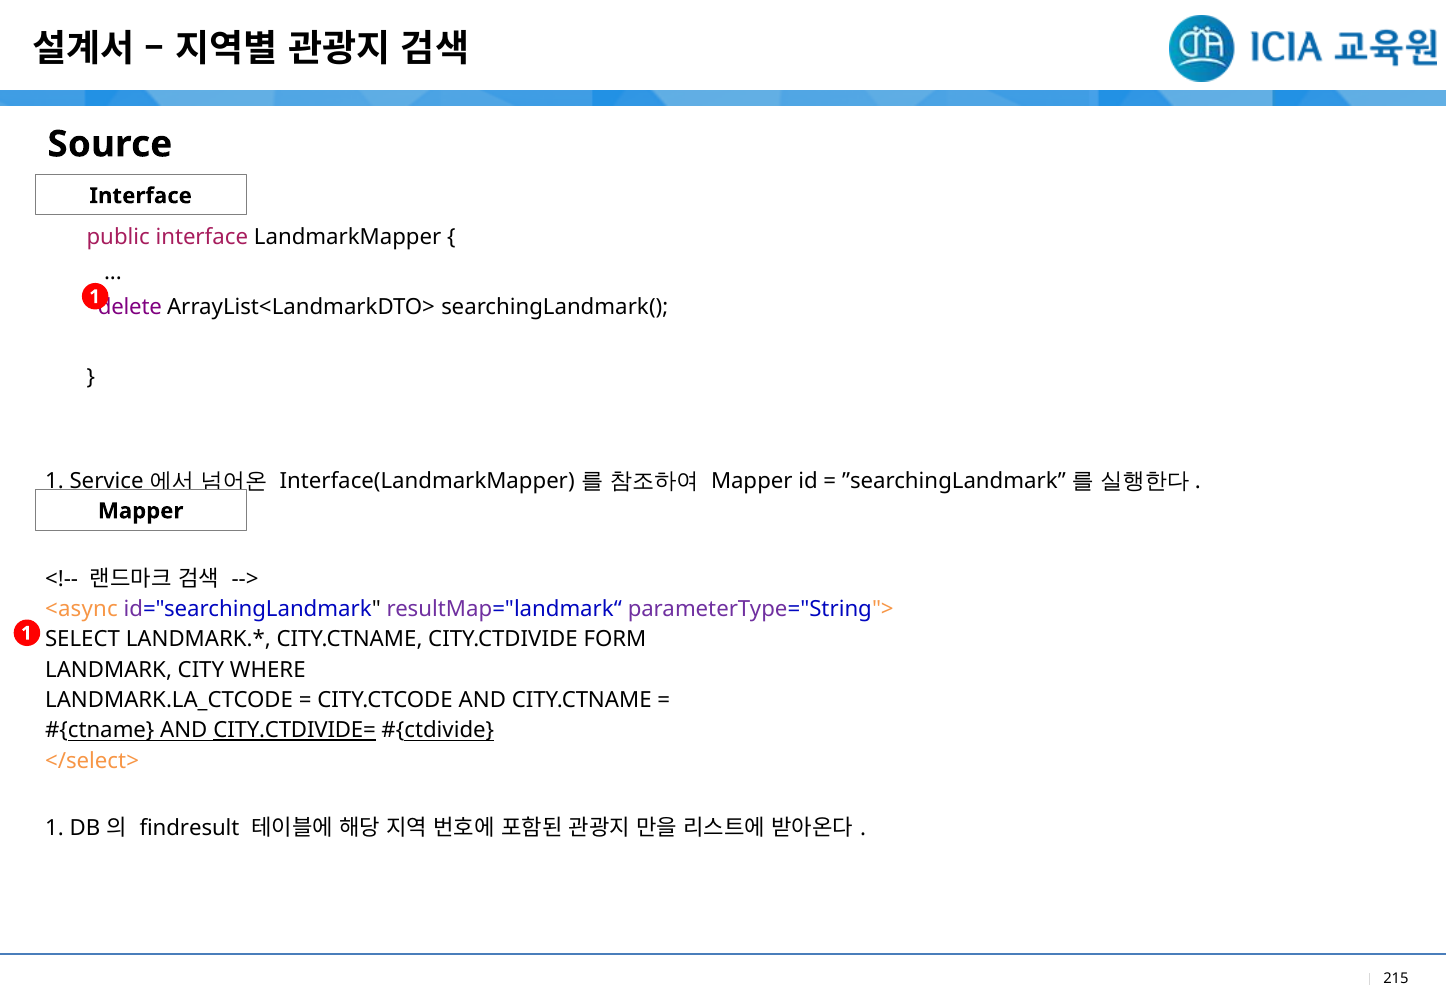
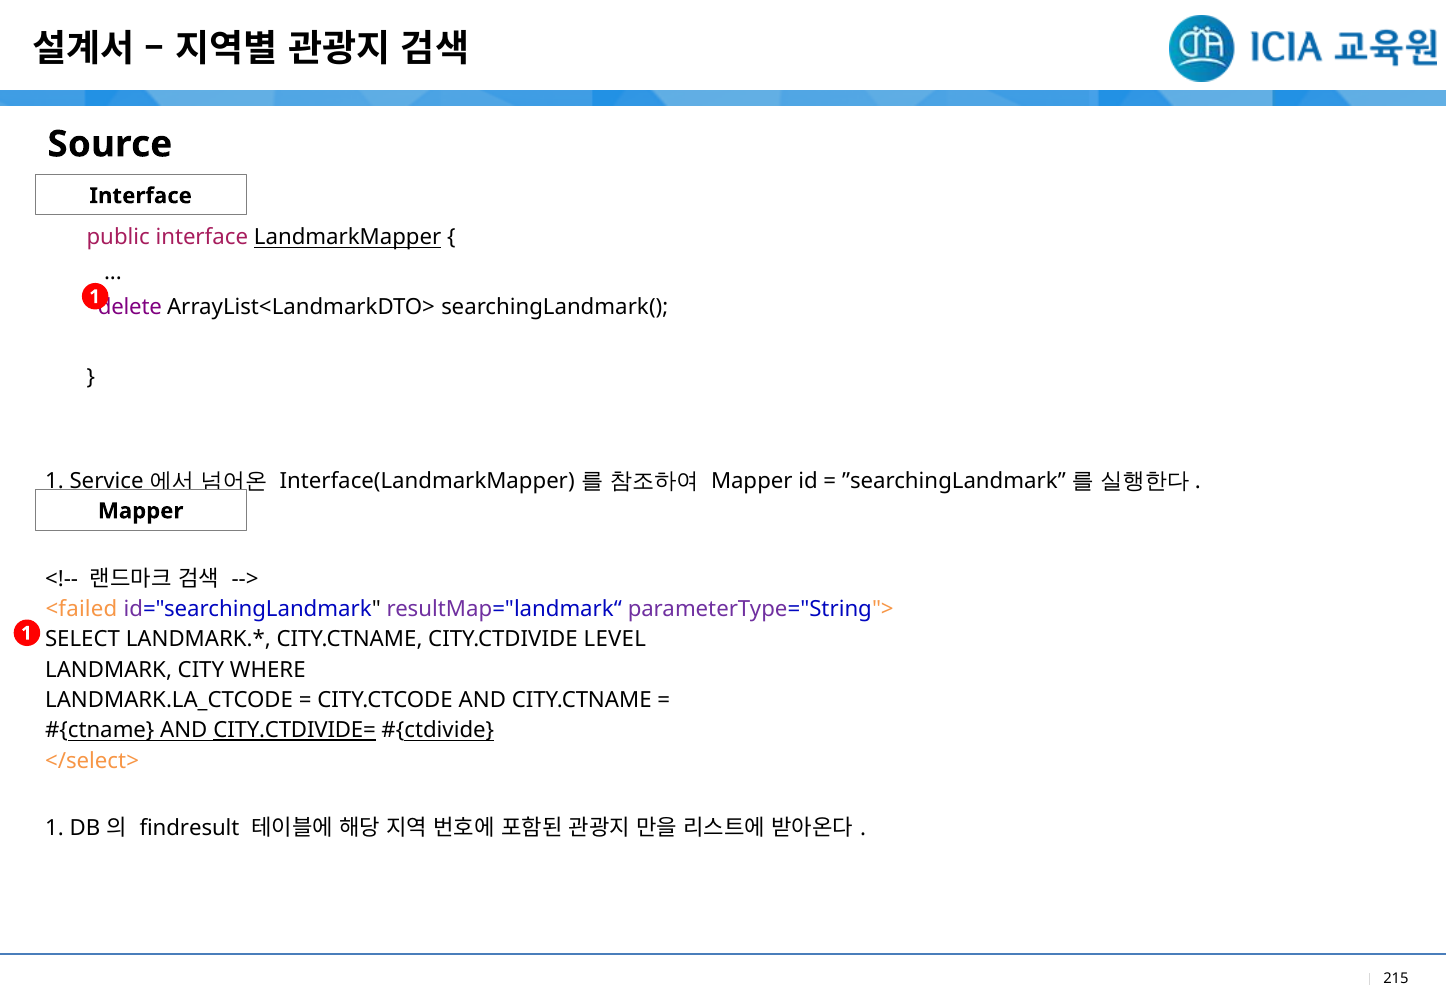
LandmarkMapper underline: none -> present
<async: <async -> <failed
FORM: FORM -> LEVEL
